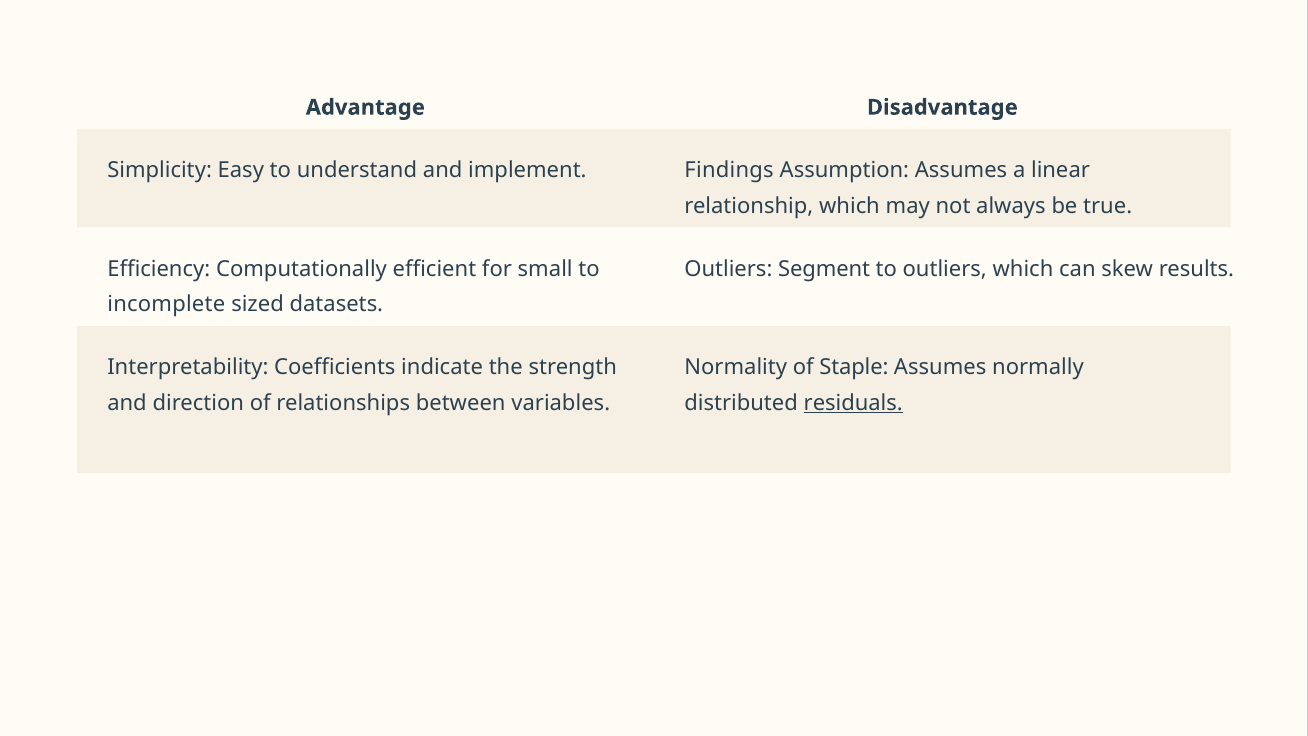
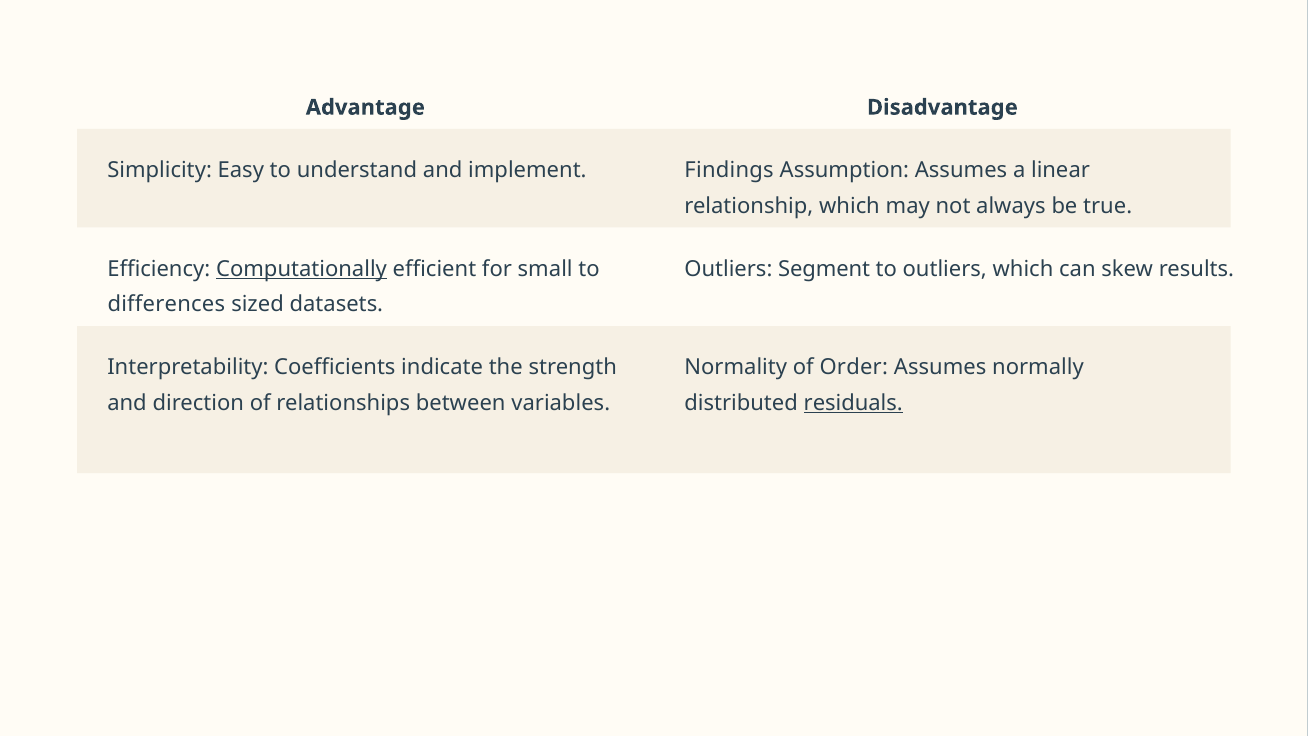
Computationally underline: none -> present
incomplete: incomplete -> differences
Staple: Staple -> Order
